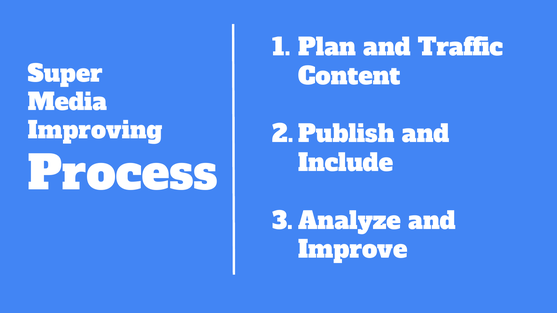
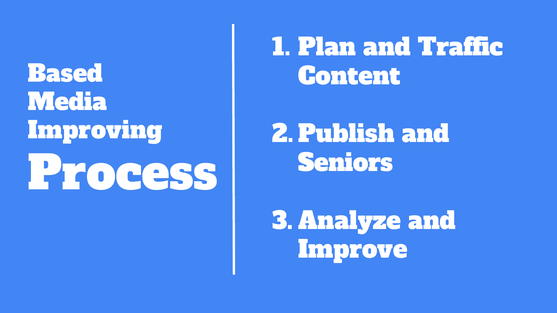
Super: Super -> Based
Include: Include -> Seniors
